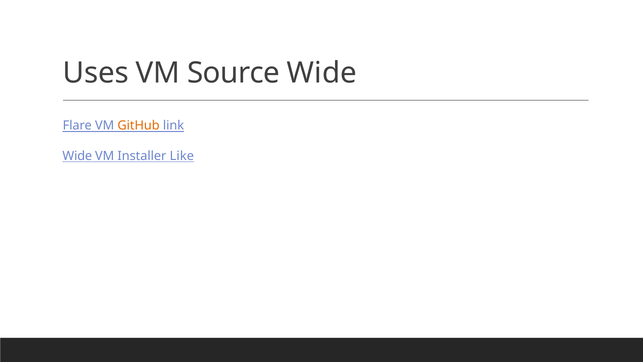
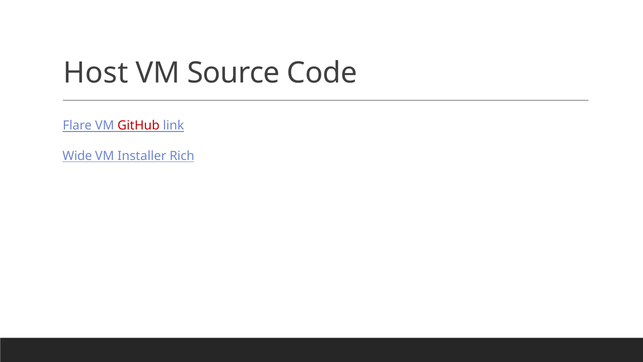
Uses: Uses -> Host
Source Wide: Wide -> Code
GitHub colour: orange -> red
Like: Like -> Rich
